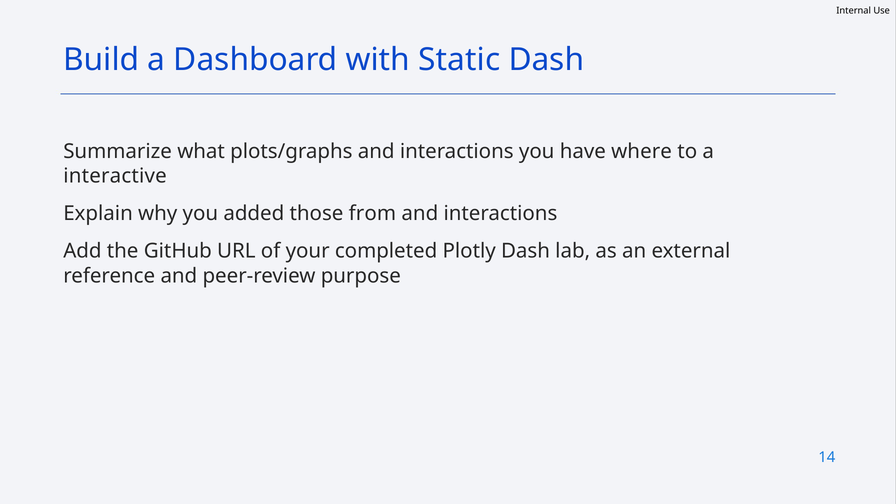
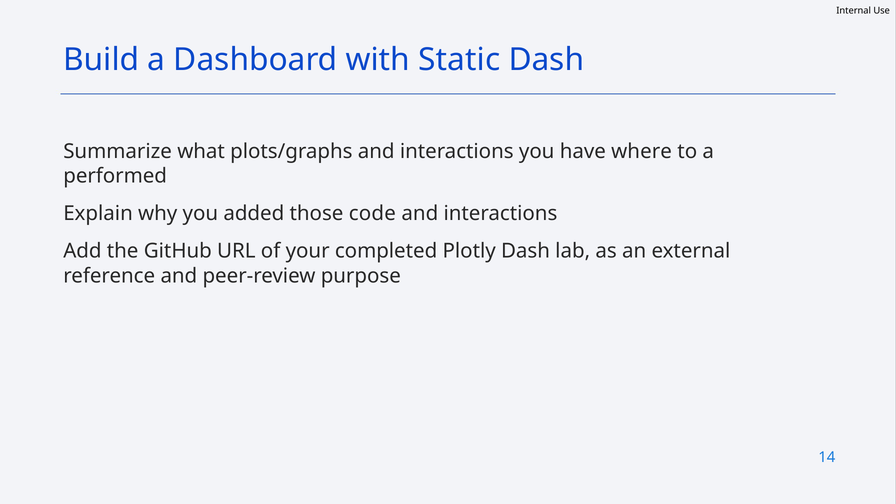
interactive: interactive -> performed
from: from -> code
